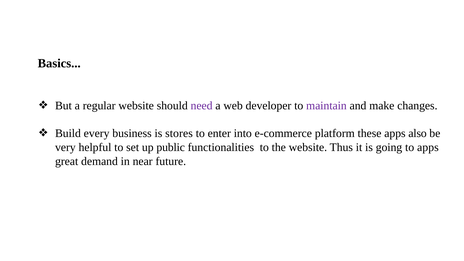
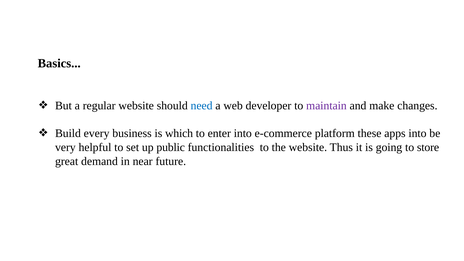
need colour: purple -> blue
stores: stores -> which
apps also: also -> into
to apps: apps -> store
